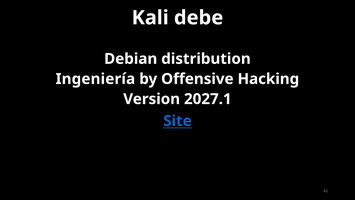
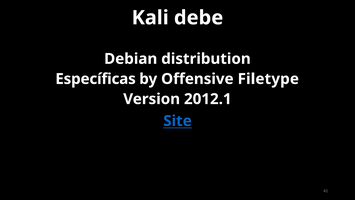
Ingeniería: Ingeniería -> Específicas
Hacking: Hacking -> Filetype
2027.1: 2027.1 -> 2012.1
